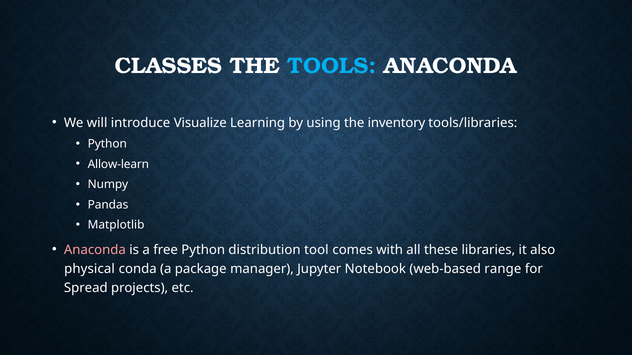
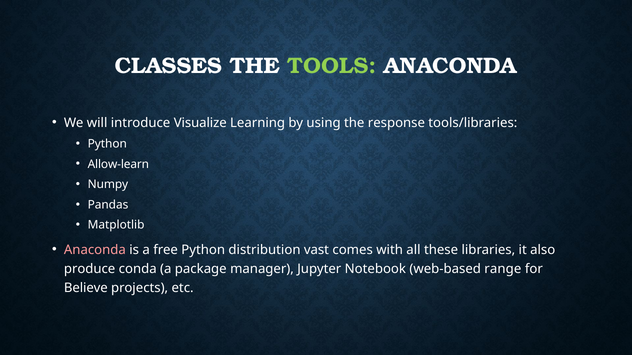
TOOLS colour: light blue -> light green
inventory: inventory -> response
tool: tool -> vast
physical: physical -> produce
Spread: Spread -> Believe
